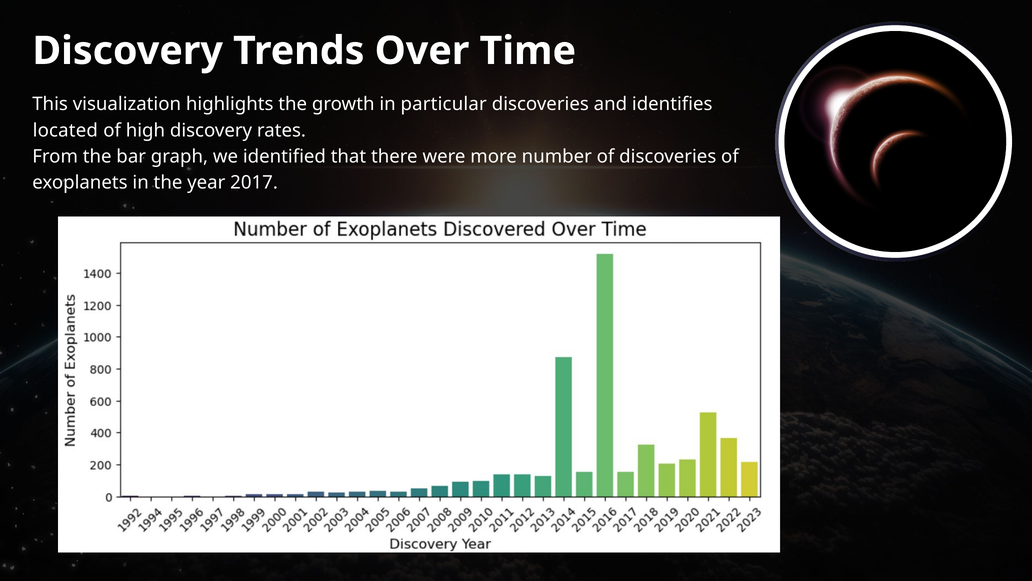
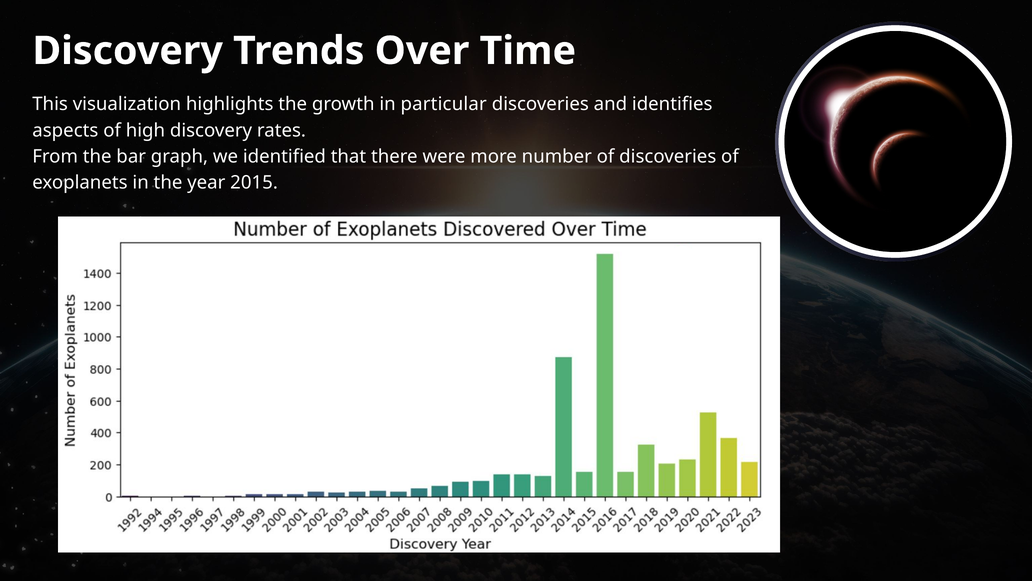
located: located -> aspects
2017: 2017 -> 2015
